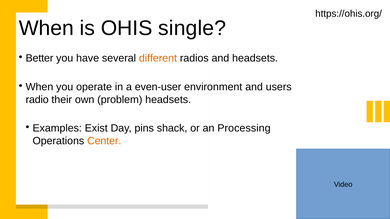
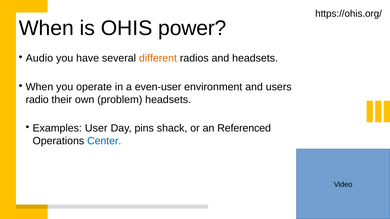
single: single -> power
Better: Better -> Audio
Exist: Exist -> User
Processing: Processing -> Referenced
Center colour: orange -> blue
